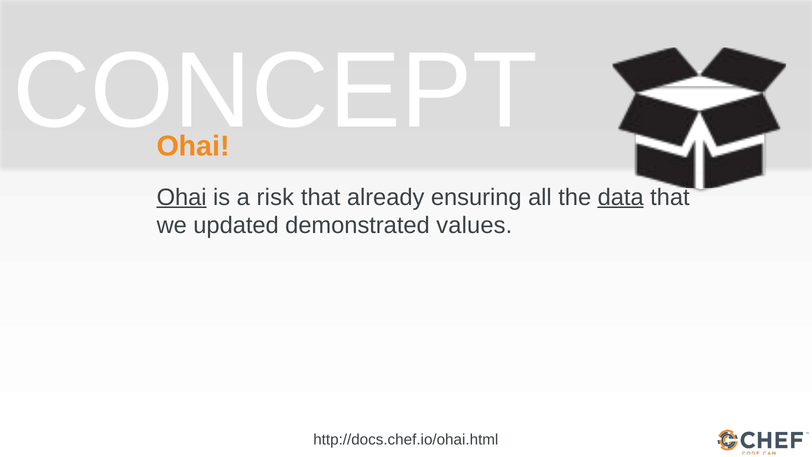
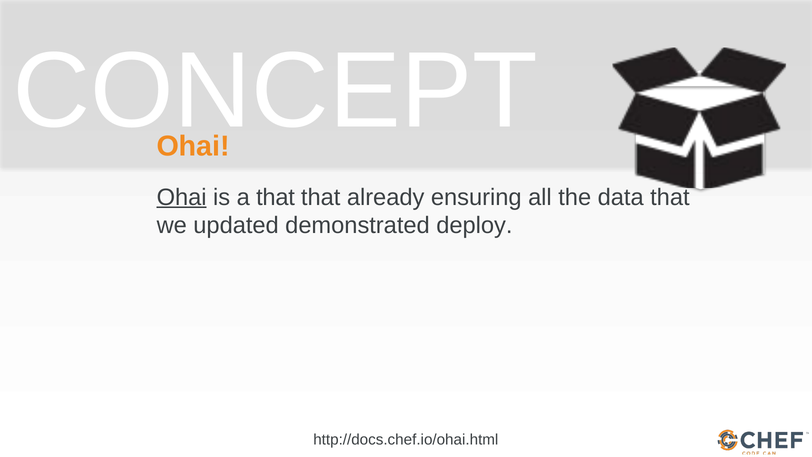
a risk: risk -> that
data underline: present -> none
values: values -> deploy
